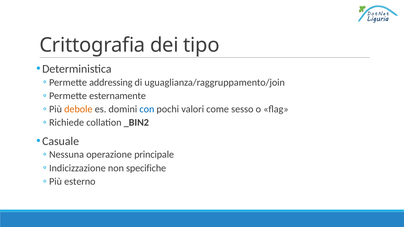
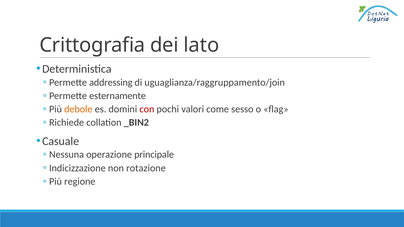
tipo: tipo -> lato
con colour: blue -> red
specifiche: specifiche -> rotazione
esterno: esterno -> regione
